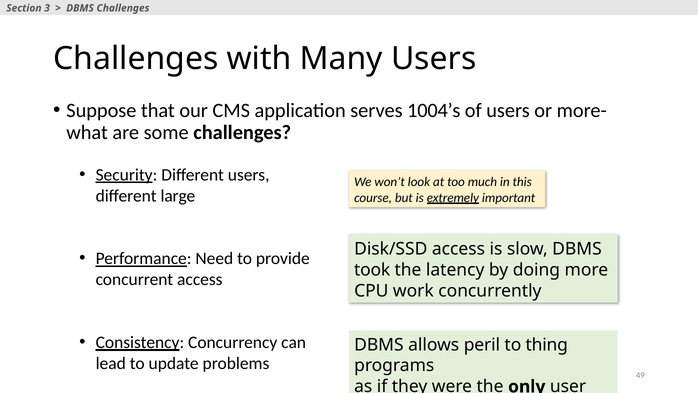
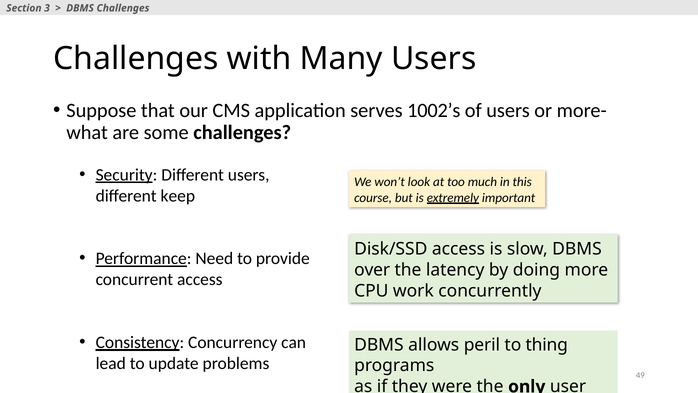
1004’s: 1004’s -> 1002’s
large: large -> keep
took: took -> over
